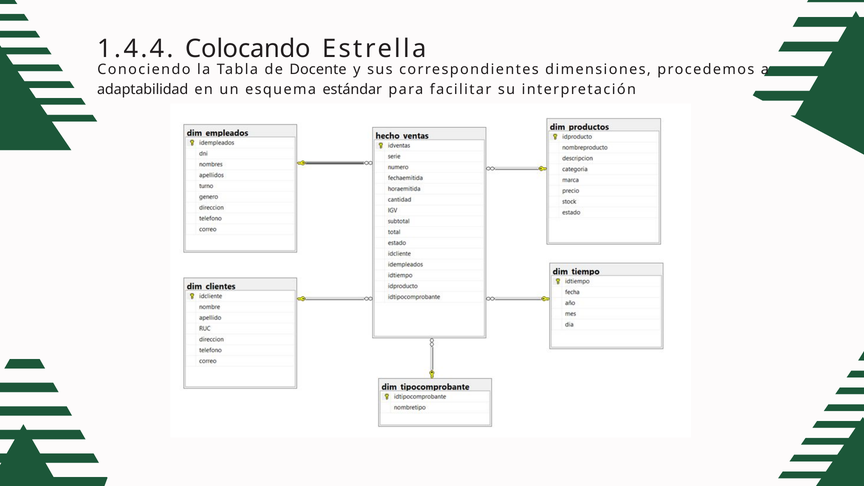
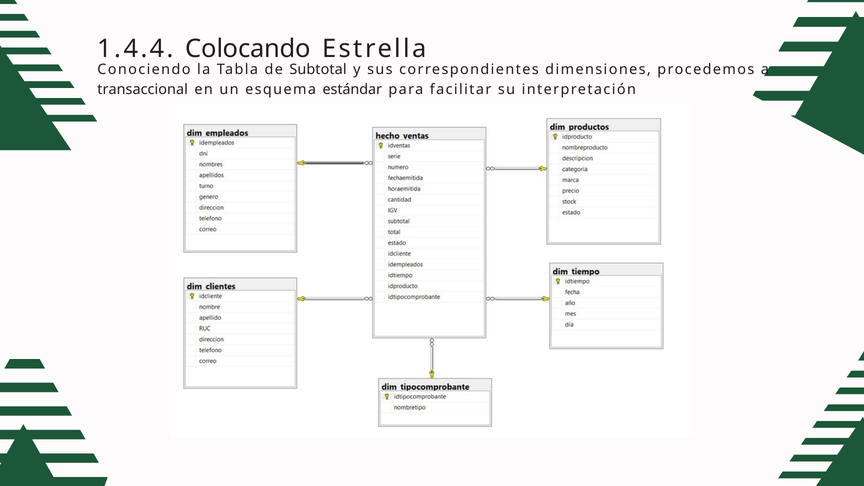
Docente: Docente -> Subtotal
adaptabilidad: adaptabilidad -> transaccional
